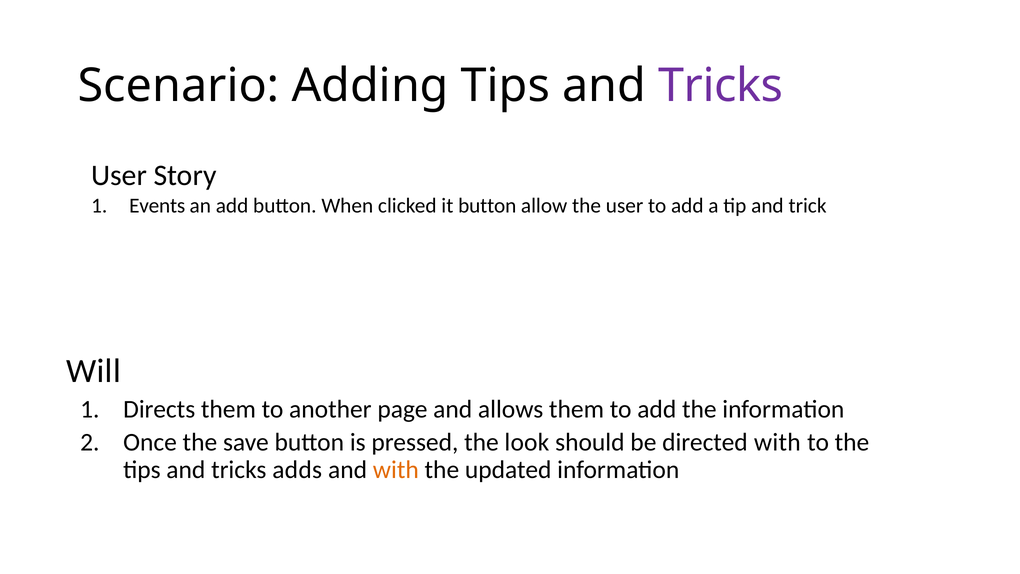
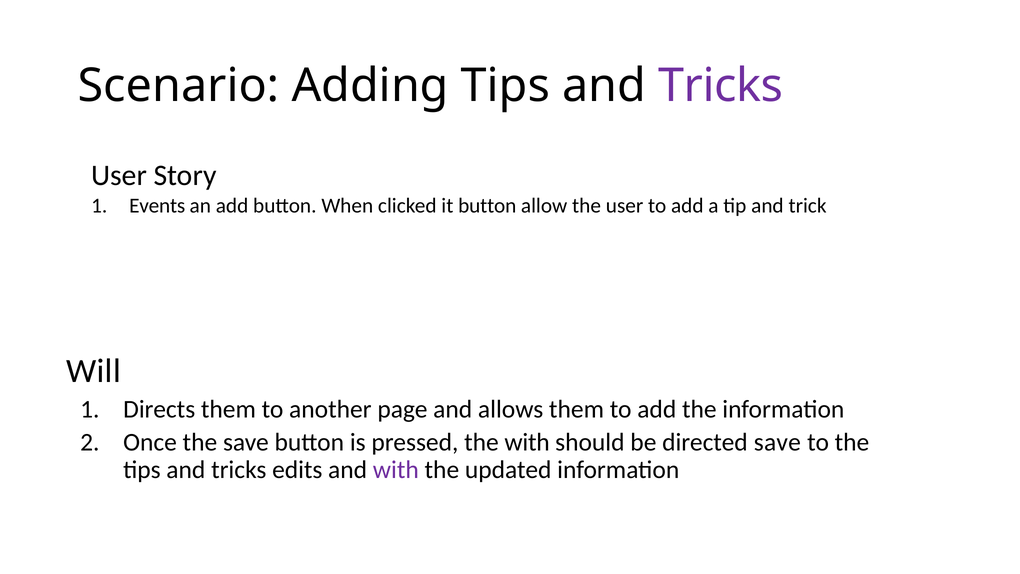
the look: look -> with
directed with: with -> save
adds: adds -> edits
with at (396, 470) colour: orange -> purple
